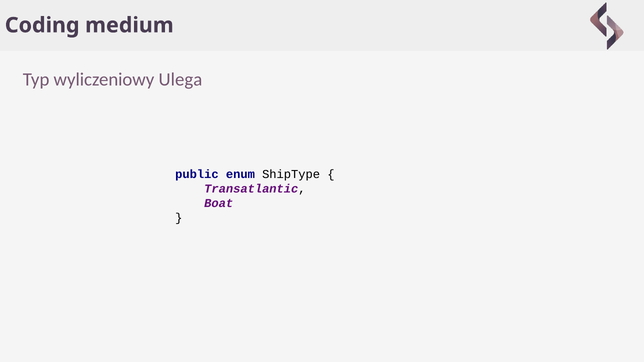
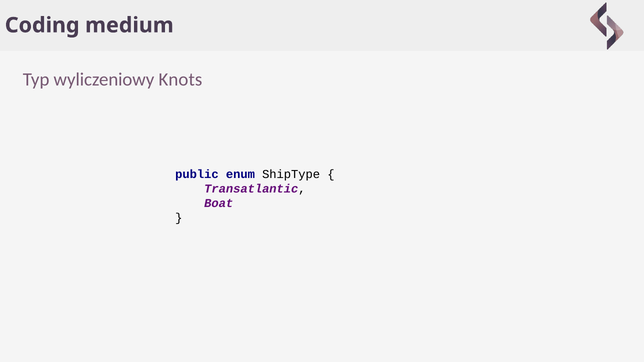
Ulega: Ulega -> Knots
